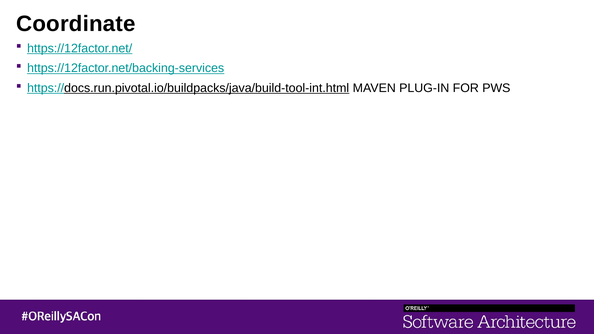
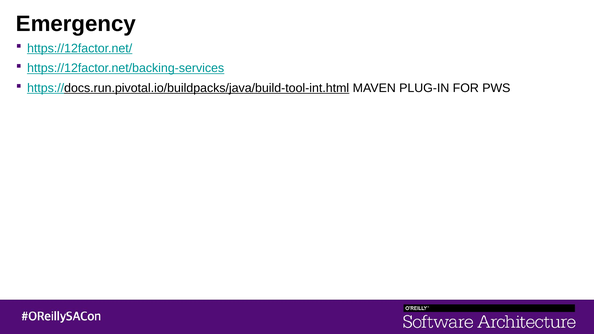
Coordinate: Coordinate -> Emergency
